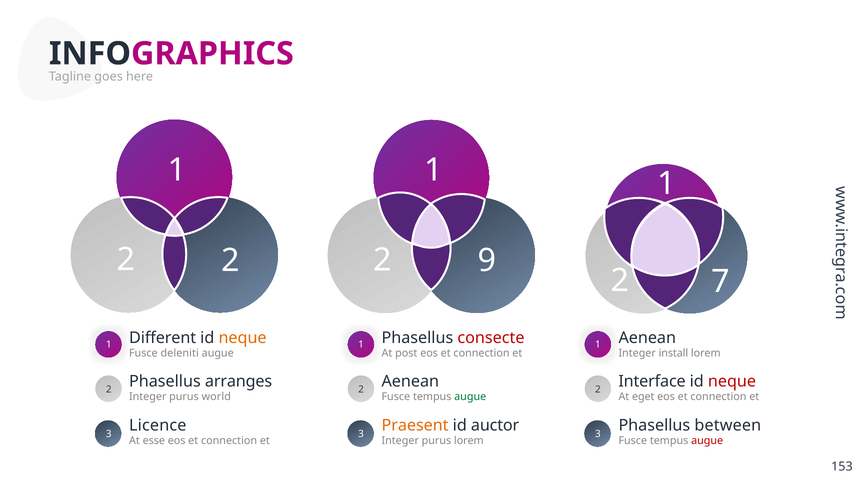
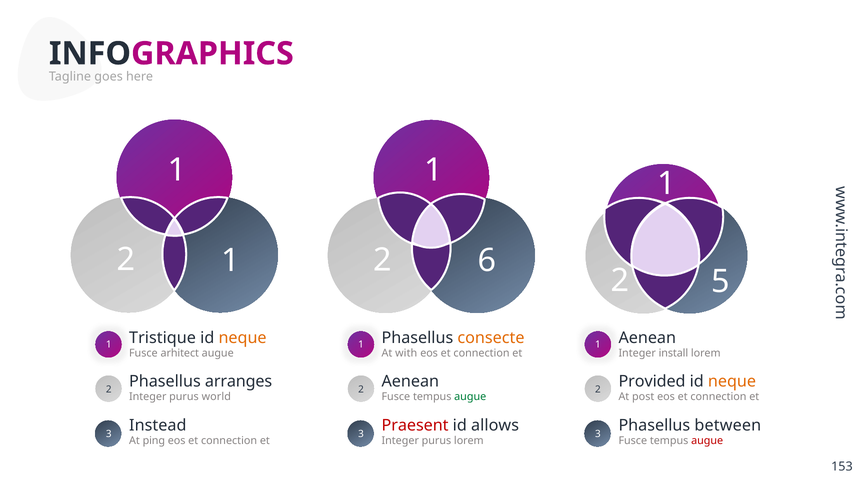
2 2: 2 -> 1
9: 9 -> 6
7: 7 -> 5
Different: Different -> Tristique
consecte colour: red -> orange
deleniti: deleniti -> arhitect
post: post -> with
Interface: Interface -> Provided
neque at (732, 381) colour: red -> orange
eget: eget -> post
Licence: Licence -> Instead
Praesent colour: orange -> red
auctor: auctor -> allows
esse: esse -> ping
